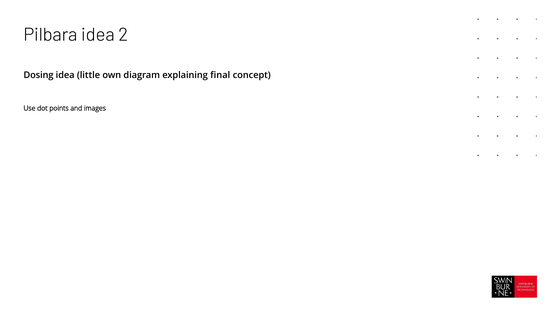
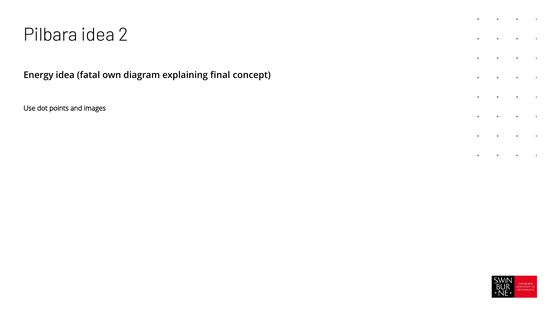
Dosing: Dosing -> Energy
little: little -> fatal
